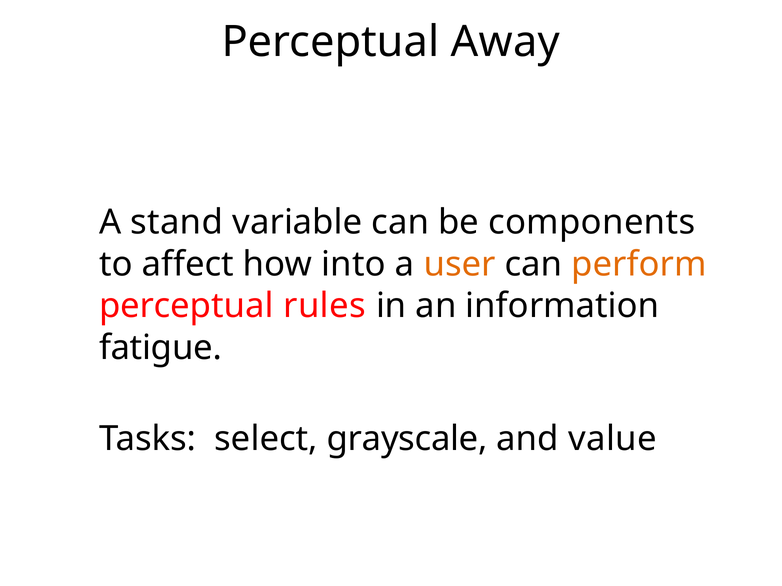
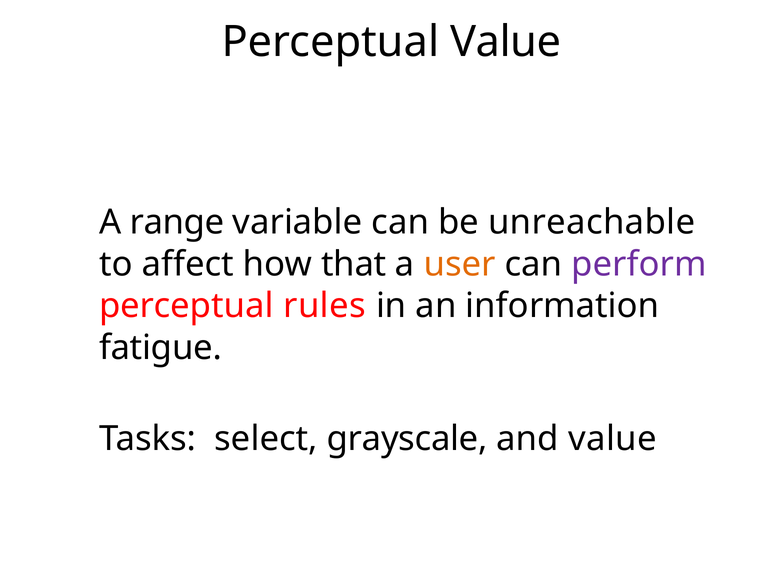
Perceptual Away: Away -> Value
stand: stand -> range
components: components -> unreachable
into: into -> that
perform colour: orange -> purple
